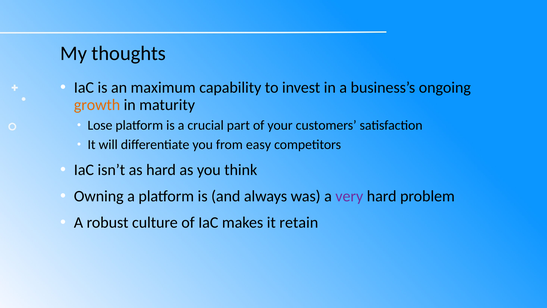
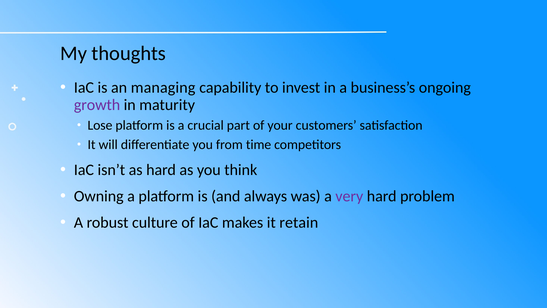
maximum: maximum -> managing
growth colour: orange -> purple
easy: easy -> time
